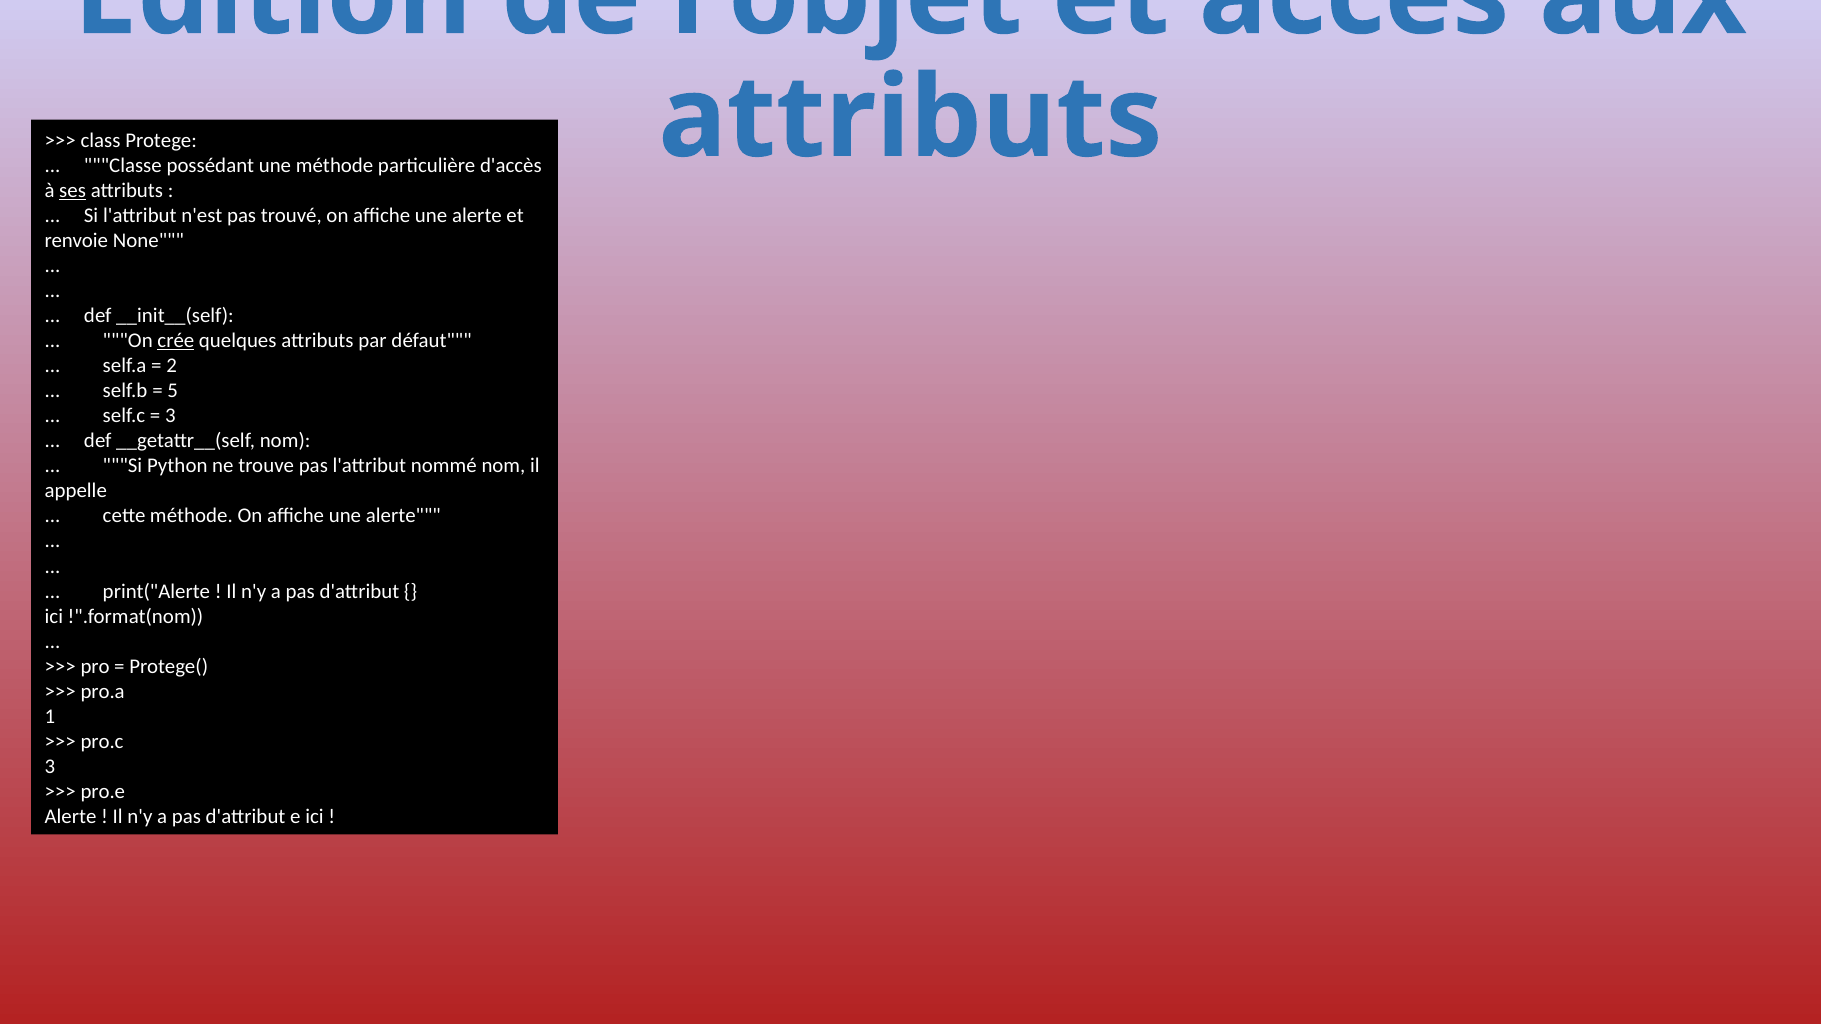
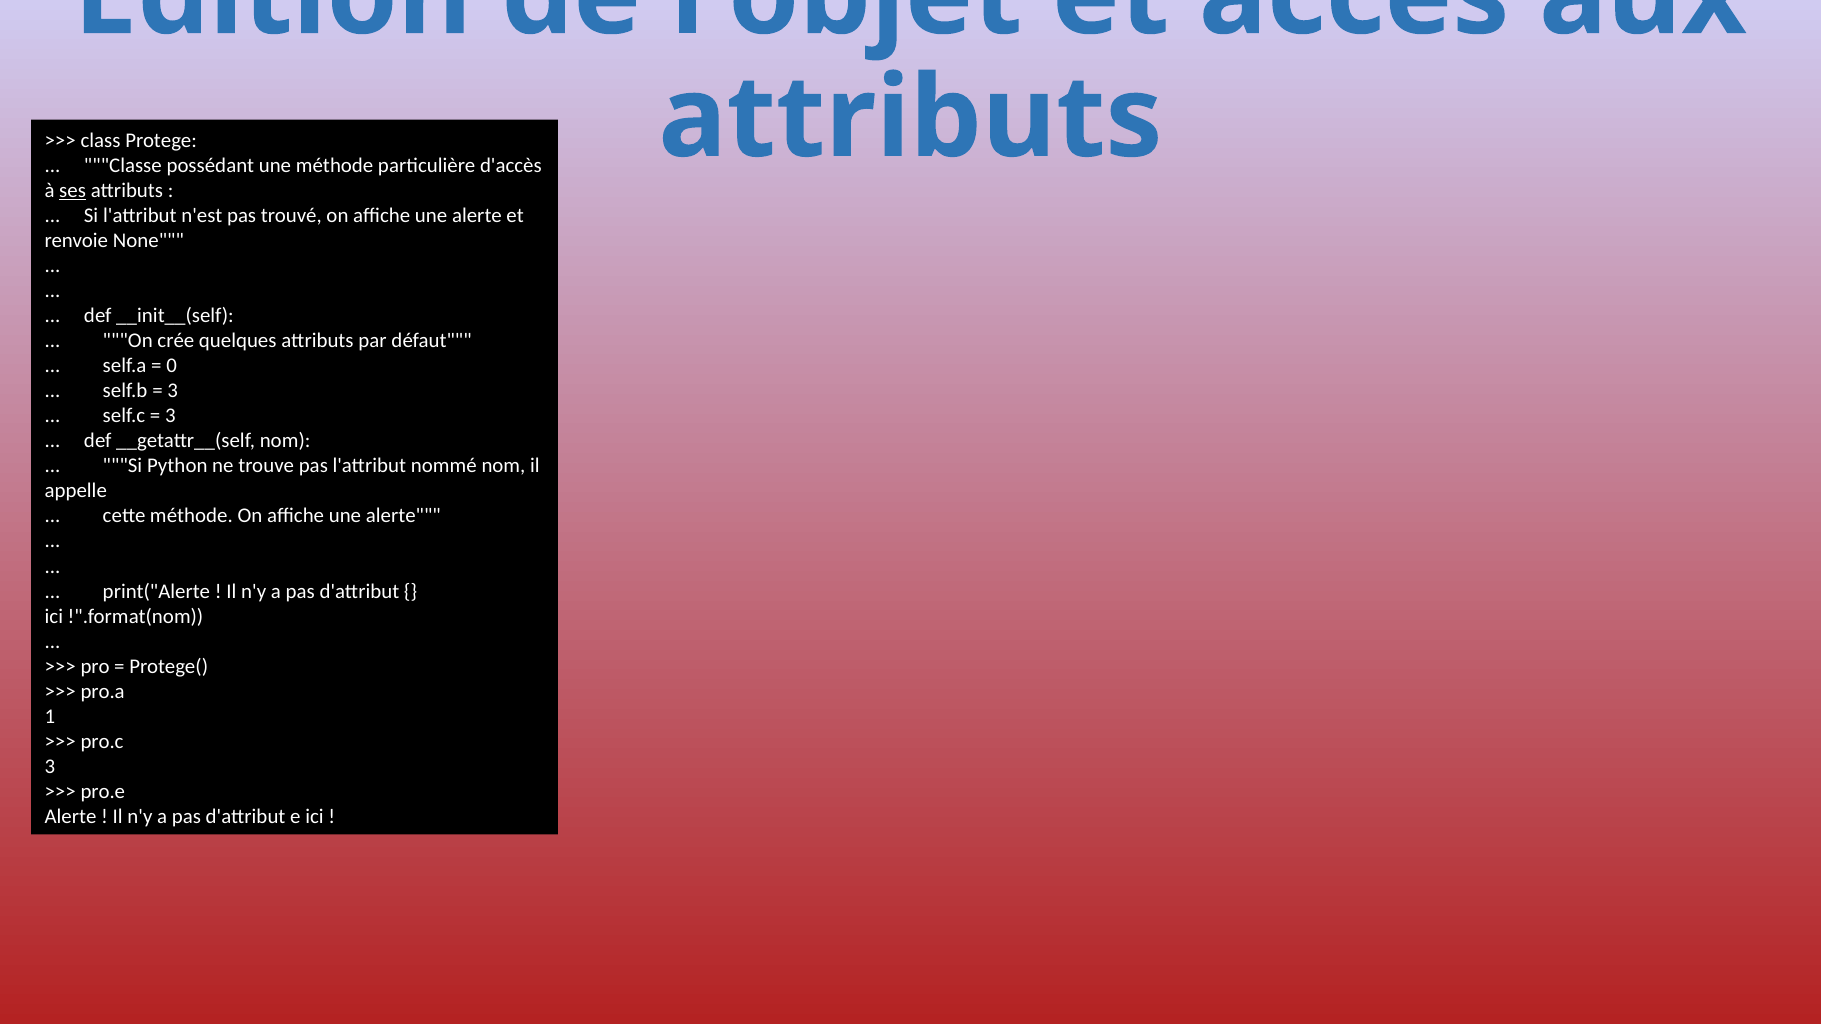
crée underline: present -> none
2: 2 -> 0
5 at (173, 391): 5 -> 3
